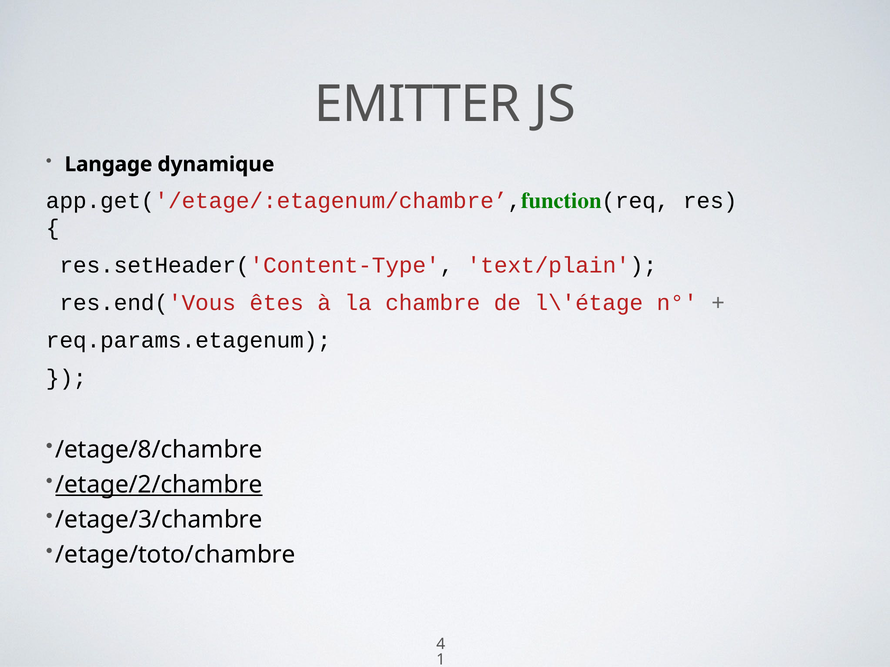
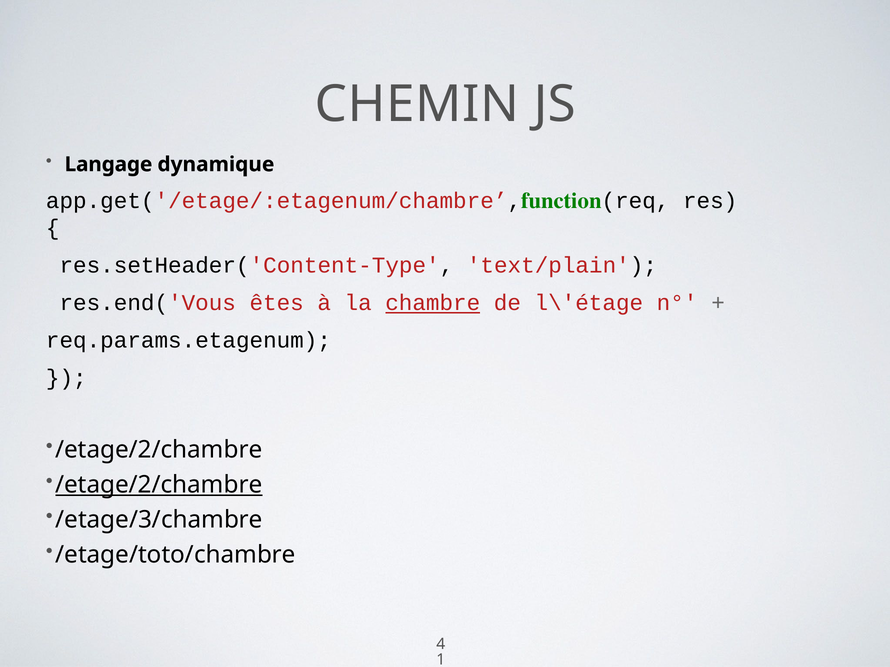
EMITTER: EMITTER -> CHEMIN
chambre underline: none -> present
/etage/8/chambre at (159, 450): /etage/8/chambre -> /etage/2/chambre
